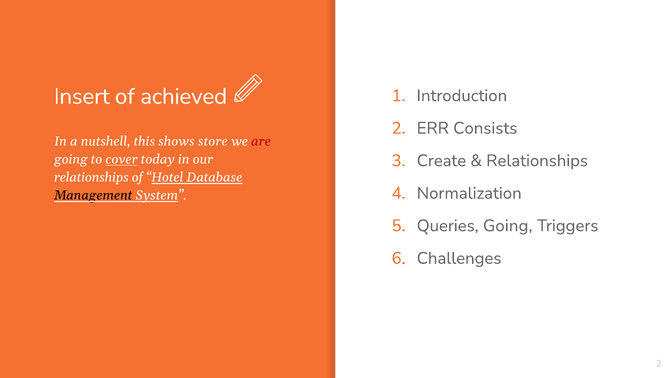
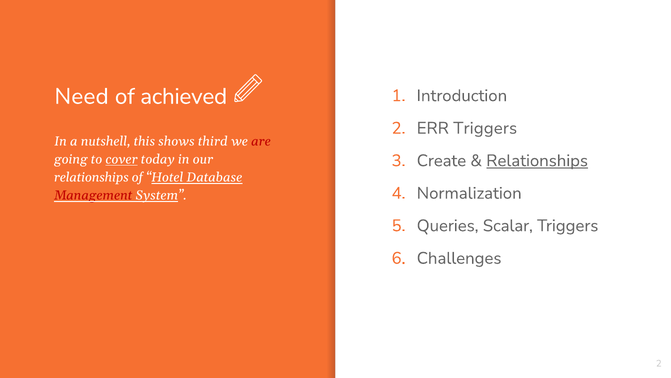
Insert: Insert -> Need
ERR Consists: Consists -> Triggers
store: store -> third
Relationships at (537, 160) underline: none -> present
Management colour: black -> red
Queries Going: Going -> Scalar
